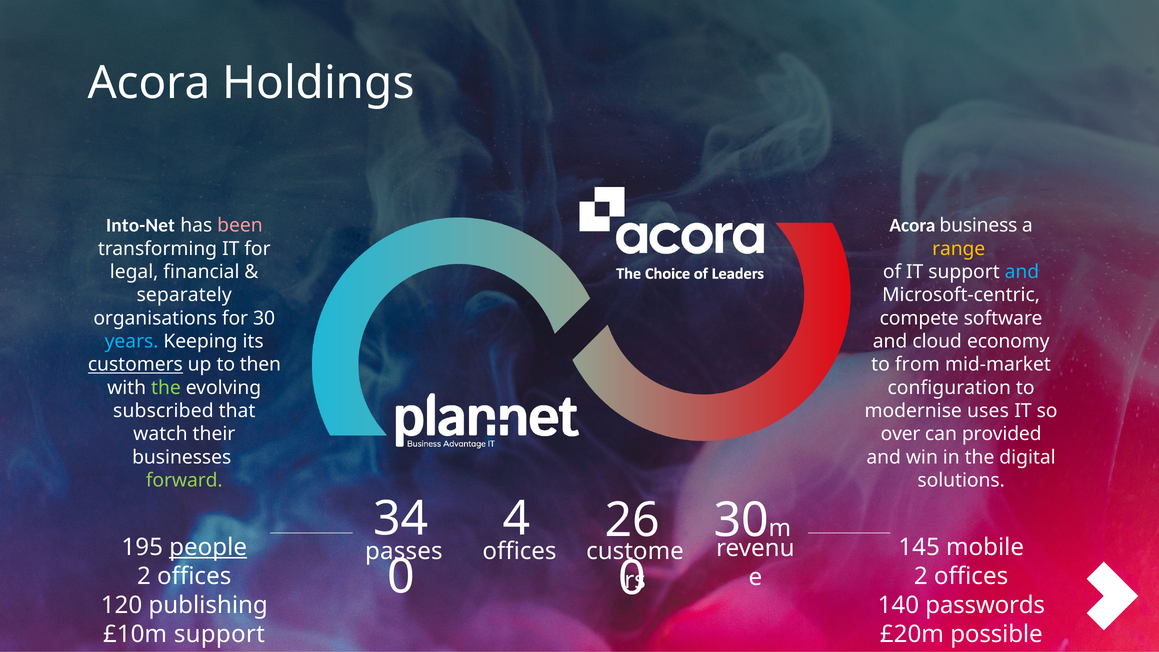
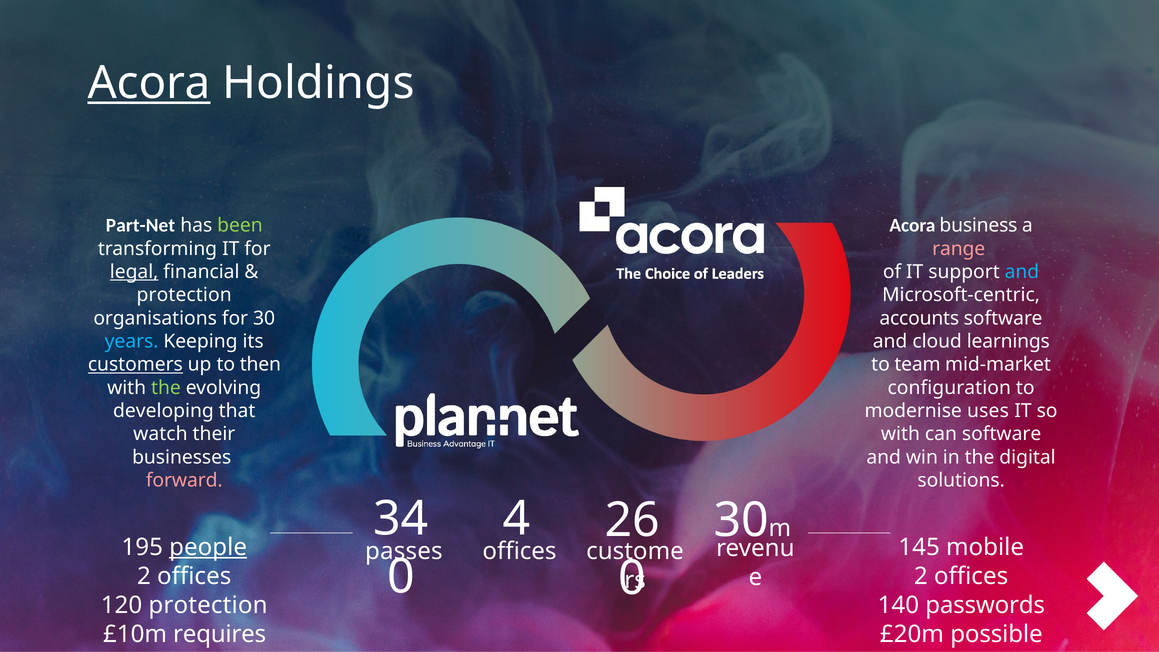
Acora at (149, 83) underline: none -> present
Into-Net: Into-Net -> Part-Net
been colour: pink -> light green
range colour: yellow -> pink
legal underline: none -> present
separately at (184, 295): separately -> protection
compete: compete -> accounts
economy: economy -> learnings
from: from -> team
subscribed: subscribed -> developing
over at (901, 434): over -> with
can provided: provided -> software
forward colour: light green -> pink
120 publishing: publishing -> protection
£10m support: support -> requires
